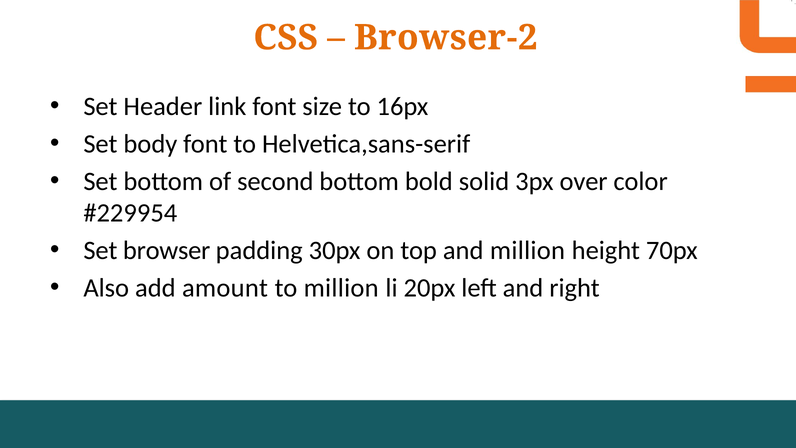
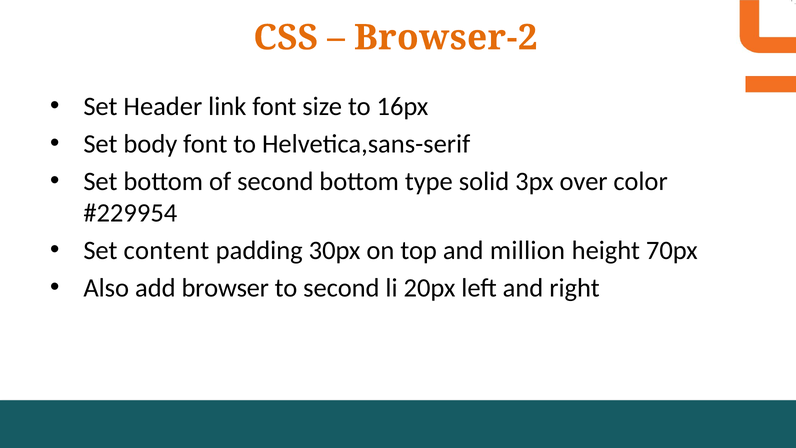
bold: bold -> type
browser: browser -> content
amount: amount -> browser
to million: million -> second
